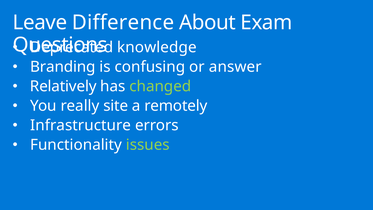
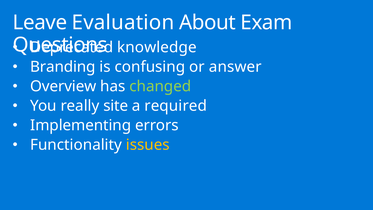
Difference: Difference -> Evaluation
Relatively: Relatively -> Overview
remotely: remotely -> required
Infrastructure: Infrastructure -> Implementing
issues colour: light green -> yellow
